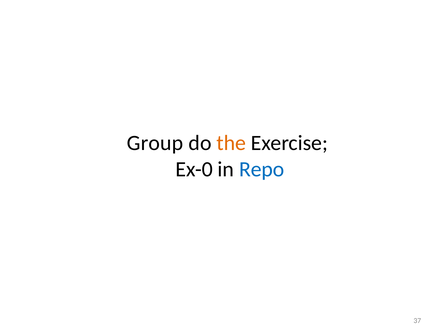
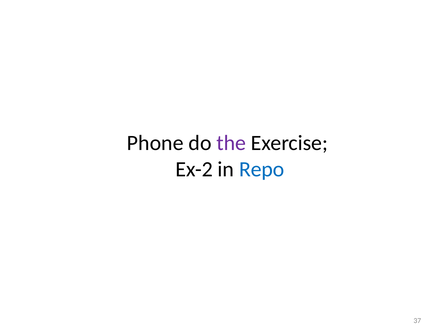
Group: Group -> Phone
the colour: orange -> purple
Ex-0: Ex-0 -> Ex-2
